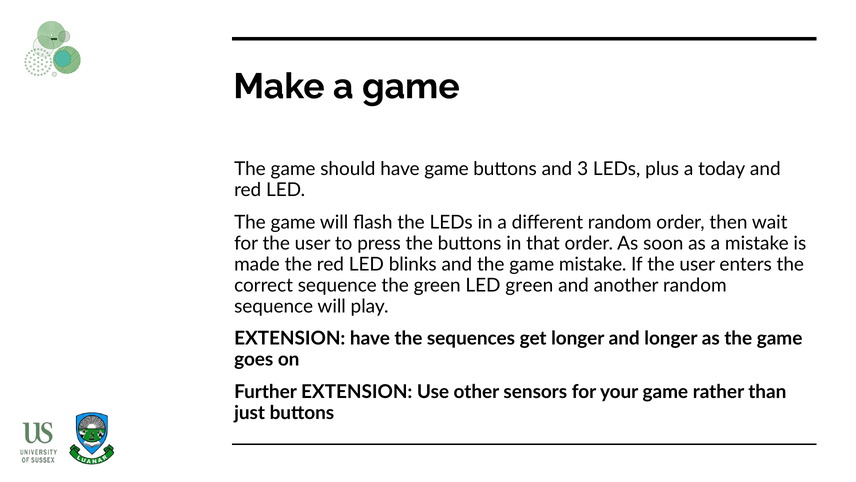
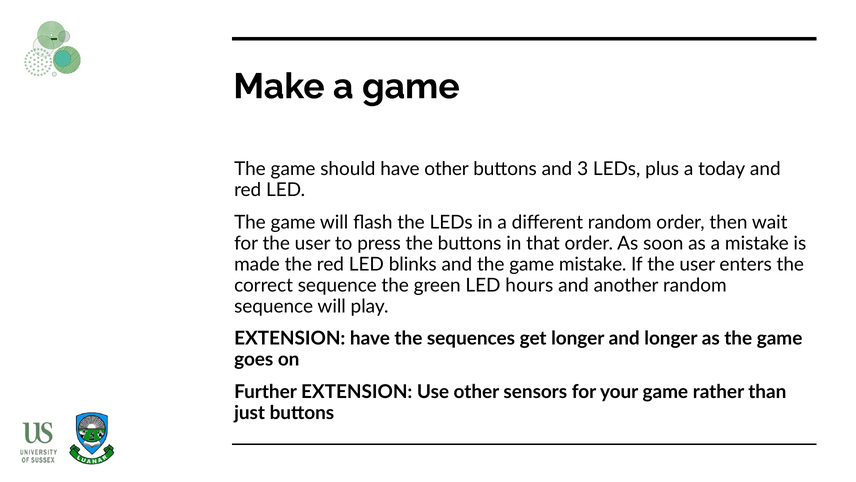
have game: game -> other
LED green: green -> hours
